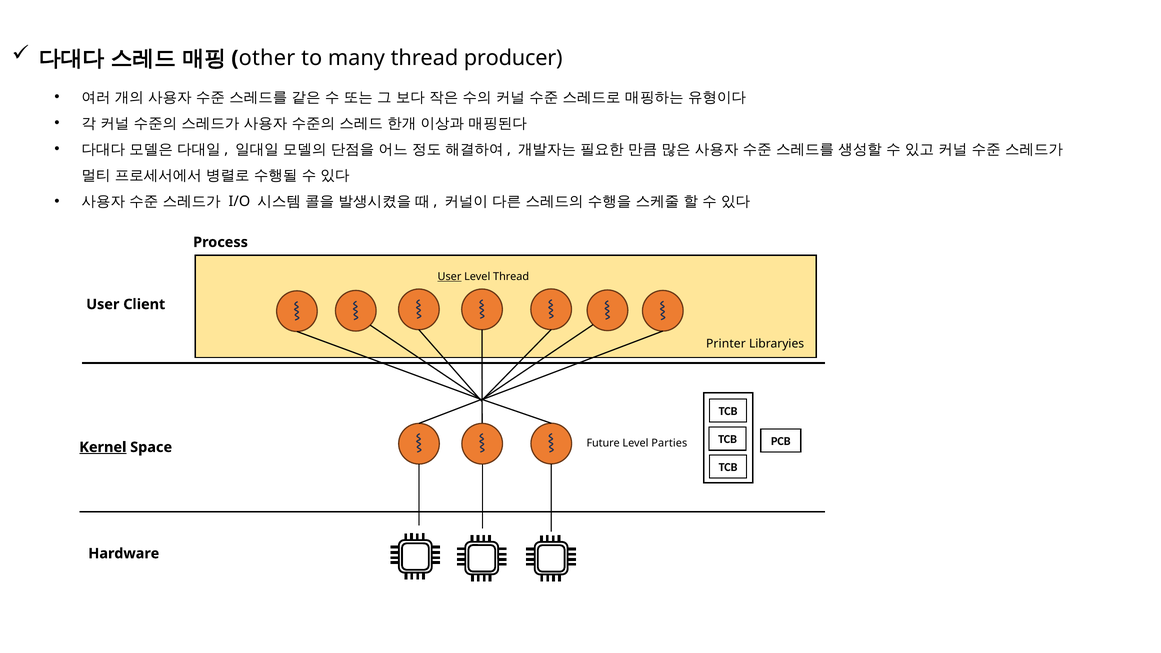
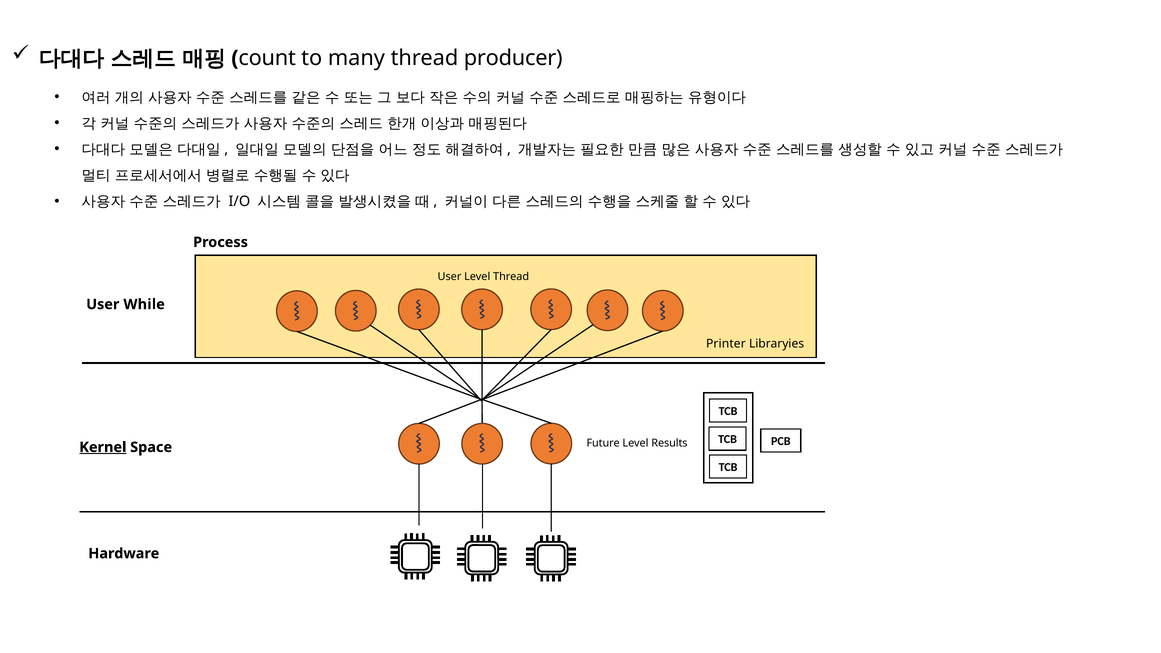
other: other -> count
User at (449, 277) underline: present -> none
Client: Client -> While
Parties: Parties -> Results
